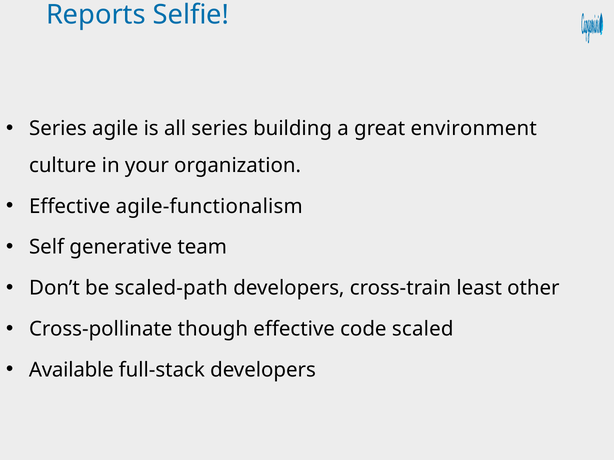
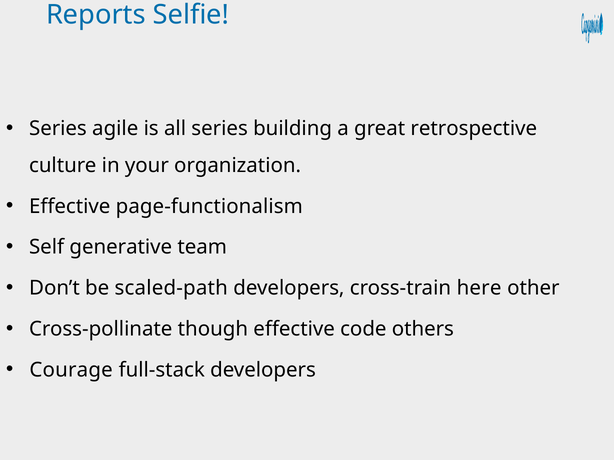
environment: environment -> retrospective
agile-functionalism: agile-functionalism -> page-functionalism
least: least -> here
scaled: scaled -> others
Available: Available -> Courage
